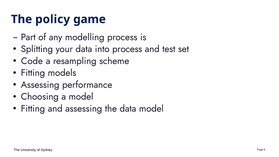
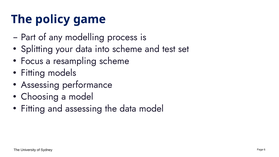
into process: process -> scheme
Code: Code -> Focus
